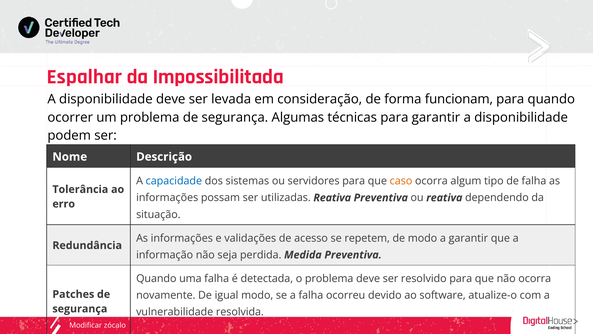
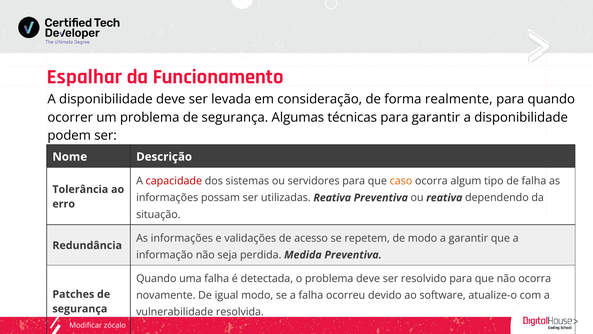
Impossibilitada: Impossibilitada -> Funcionamento
funcionam: funcionam -> realmente
capacidade colour: blue -> red
